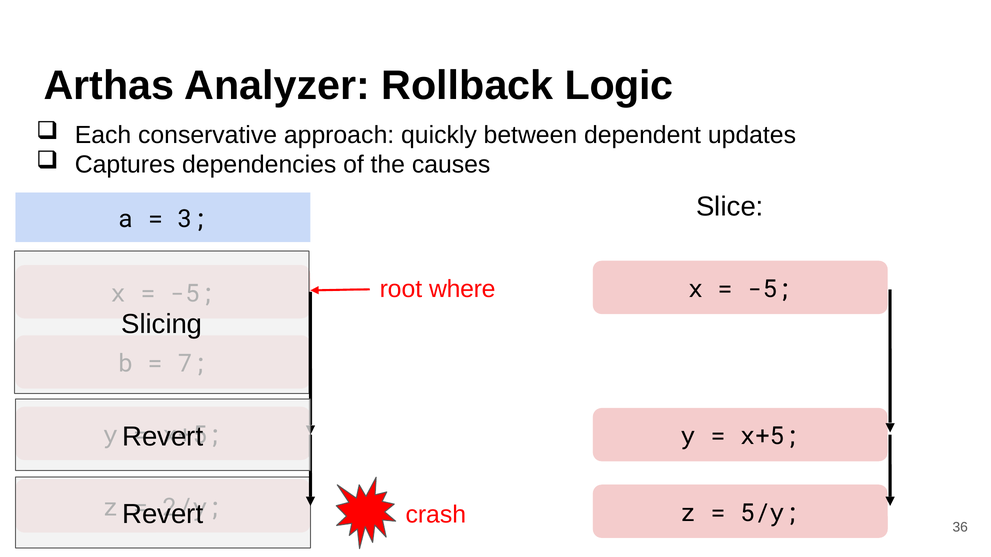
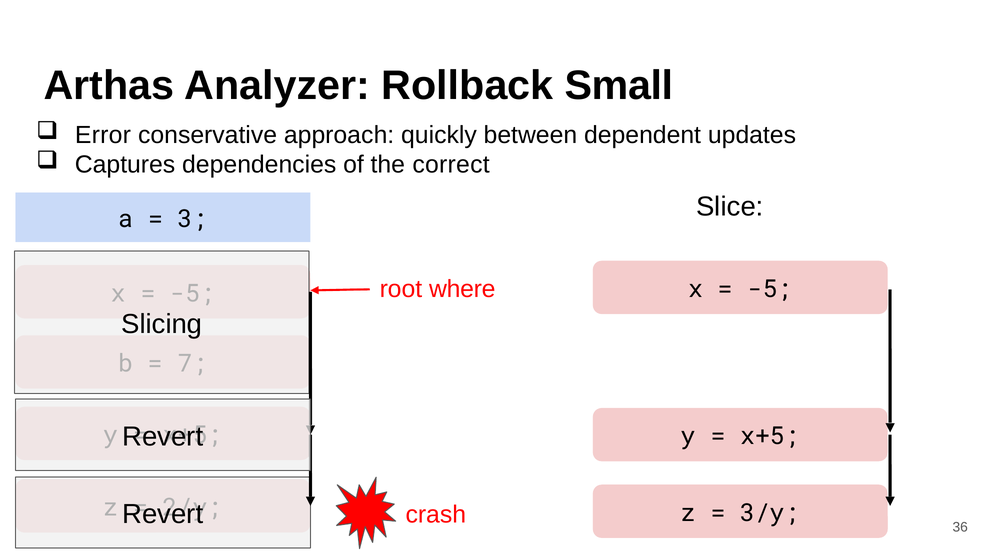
Logic: Logic -> Small
Each: Each -> Error
causes: causes -> correct
5/y: 5/y -> 3/y
